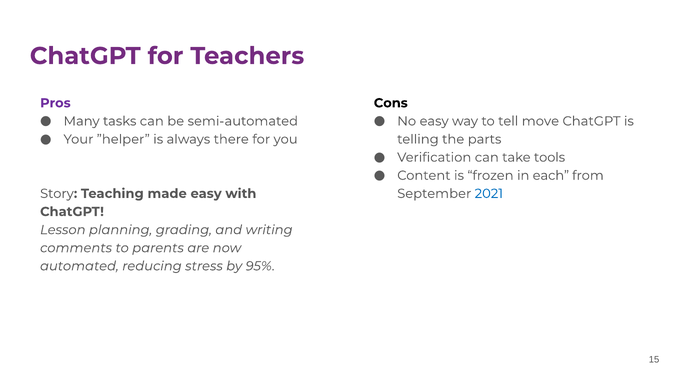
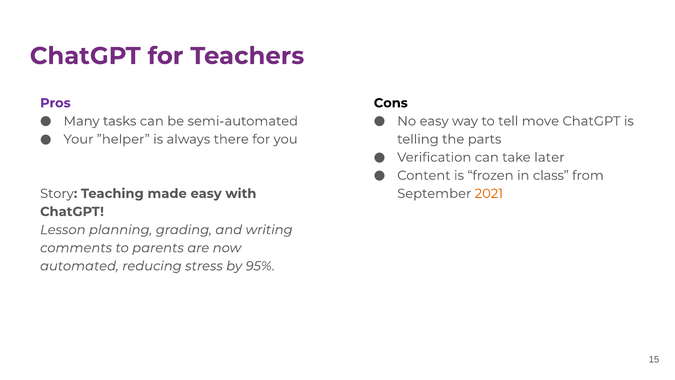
tools: tools -> later
each: each -> class
2021 colour: blue -> orange
